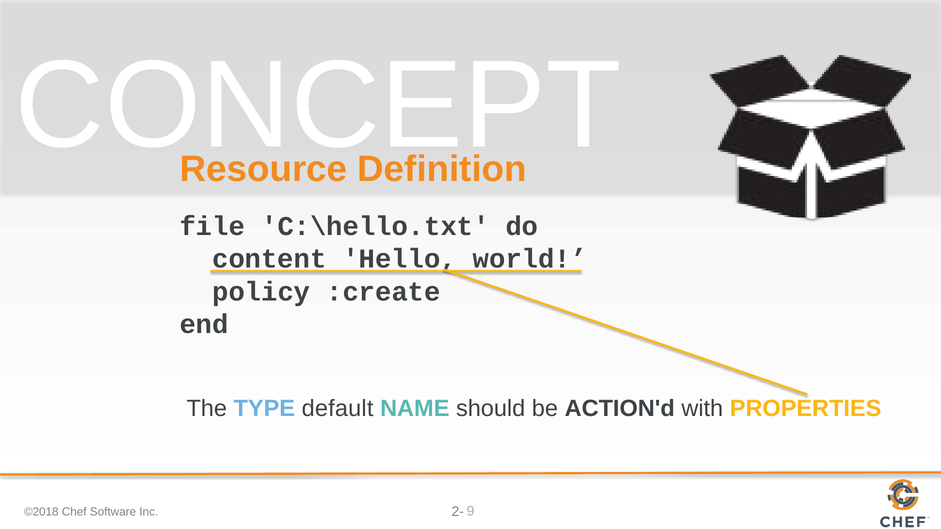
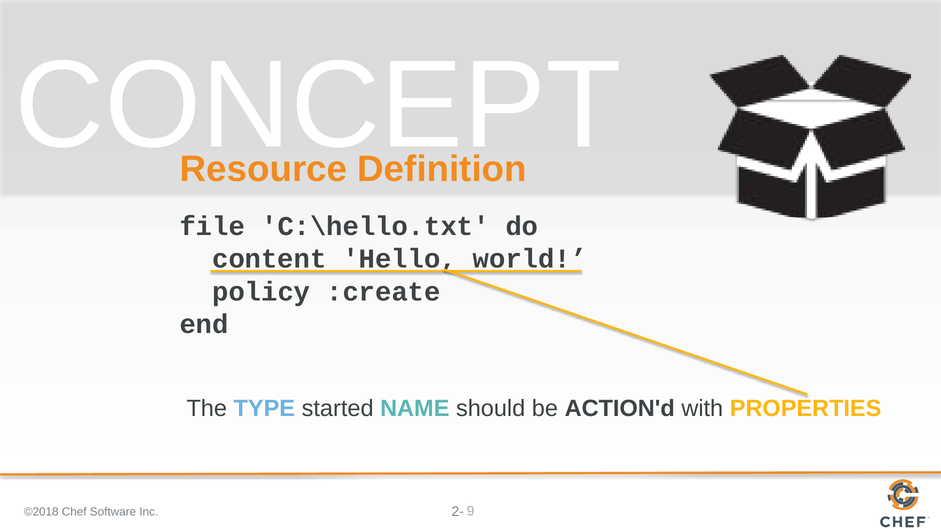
default: default -> started
